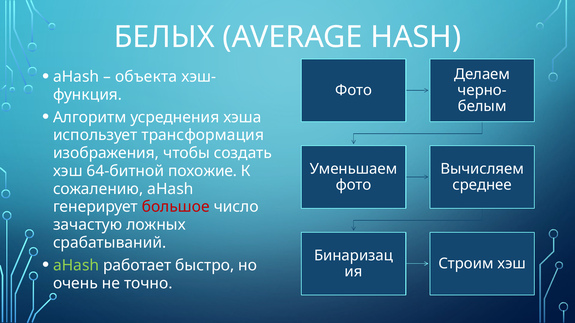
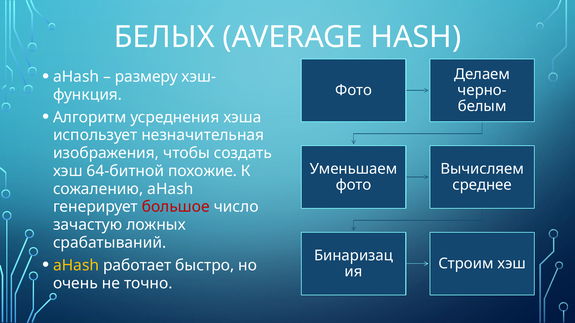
объекта: объекта -> размеру
трансформация: трансформация -> незначительная
aHash at (76, 266) colour: light green -> yellow
